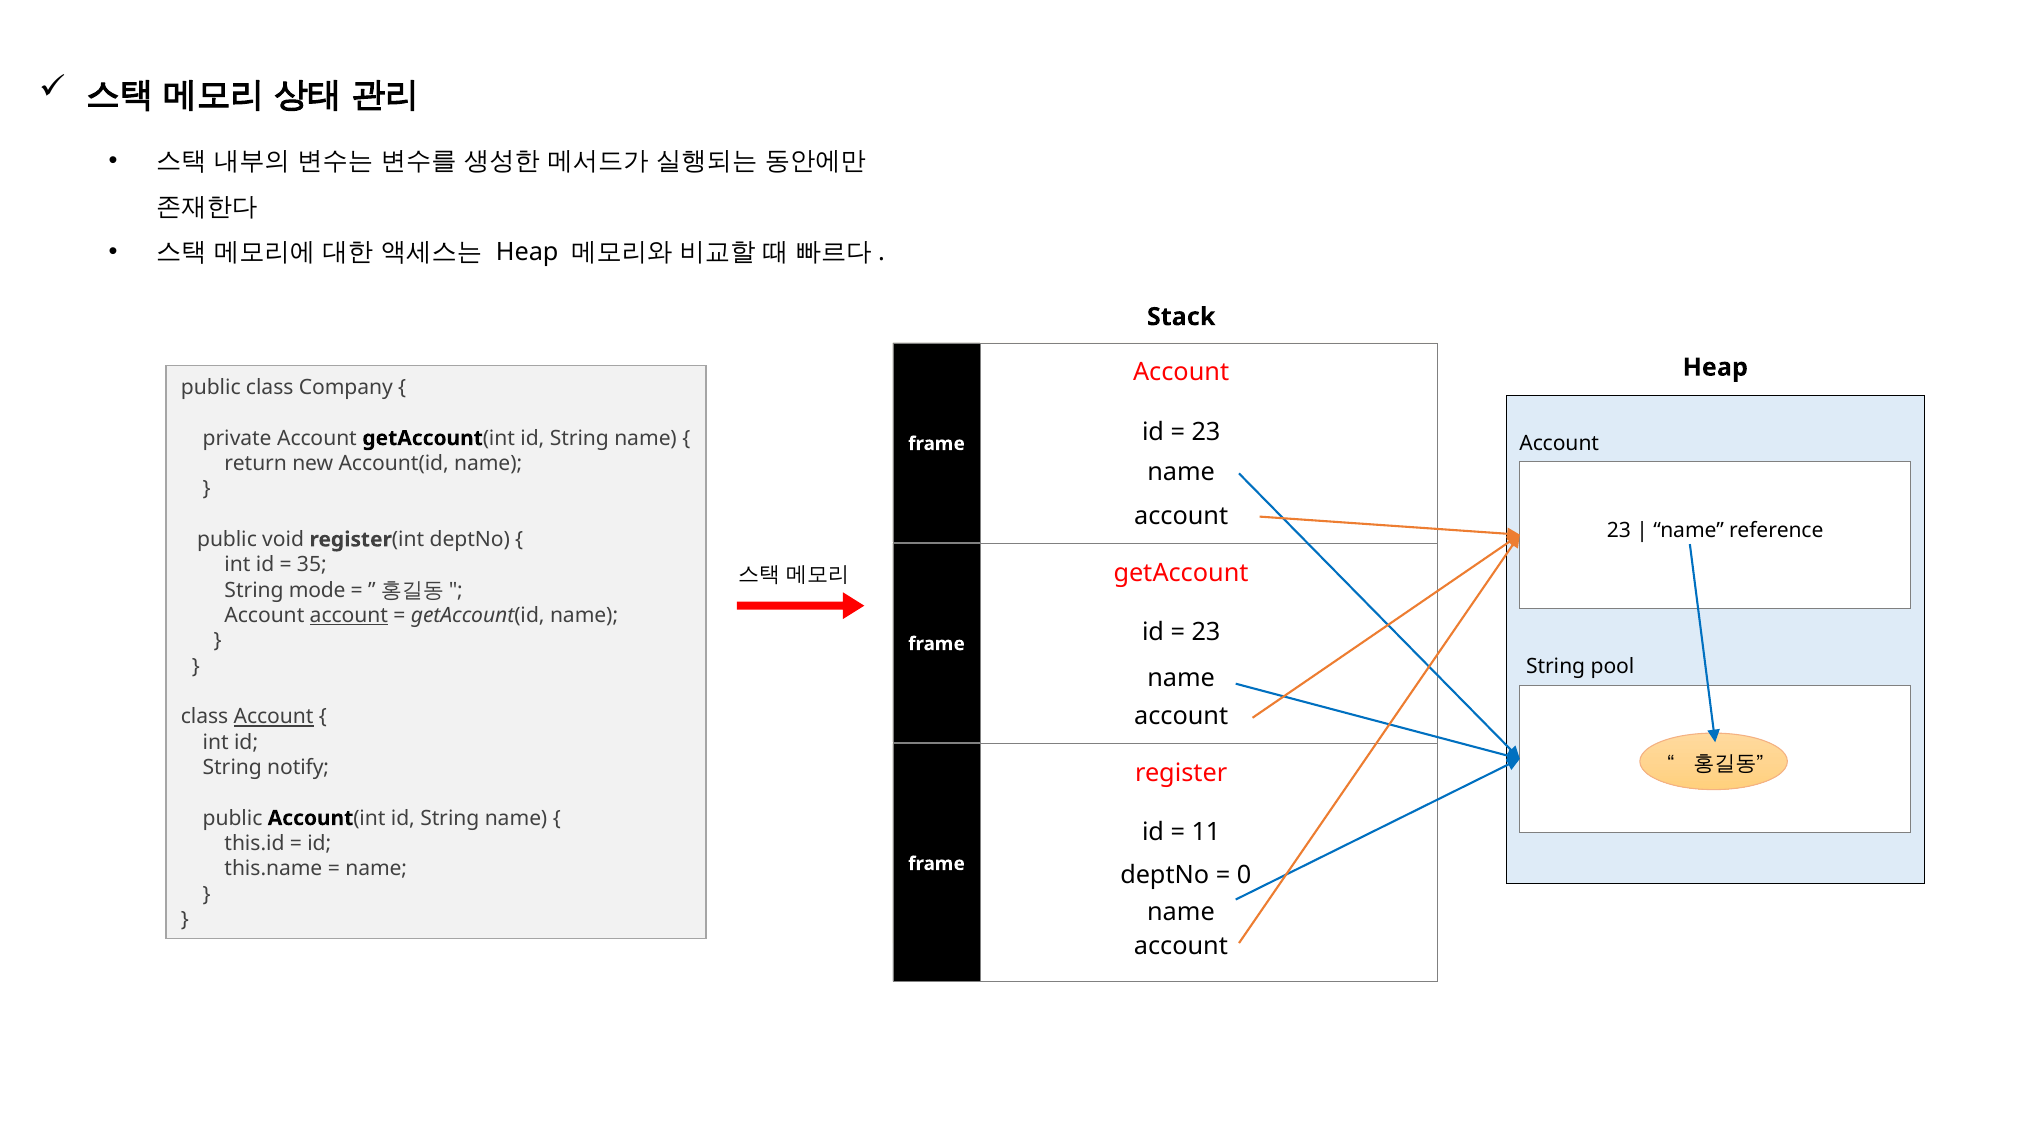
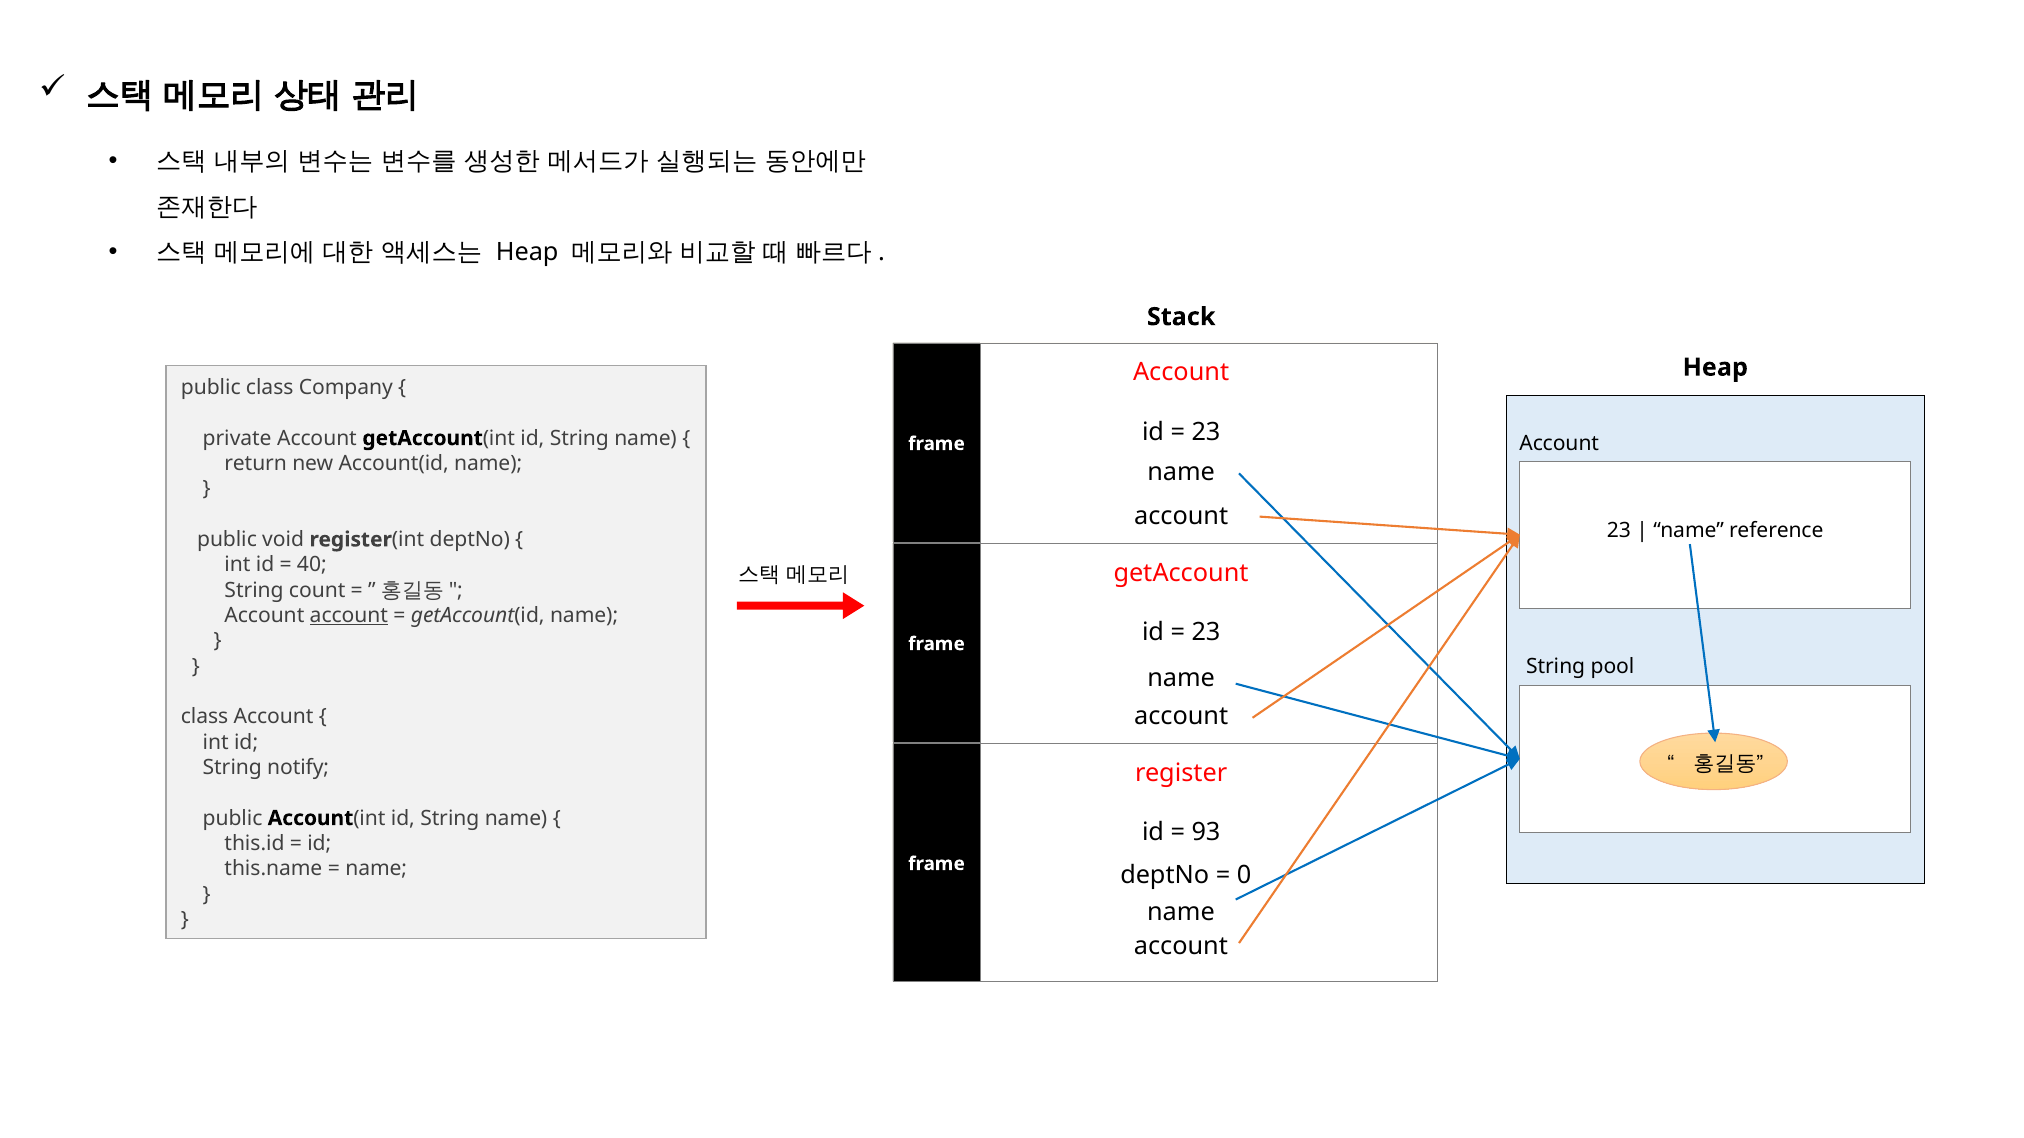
35: 35 -> 40
mode: mode -> count
Account at (274, 717) underline: present -> none
11: 11 -> 93
